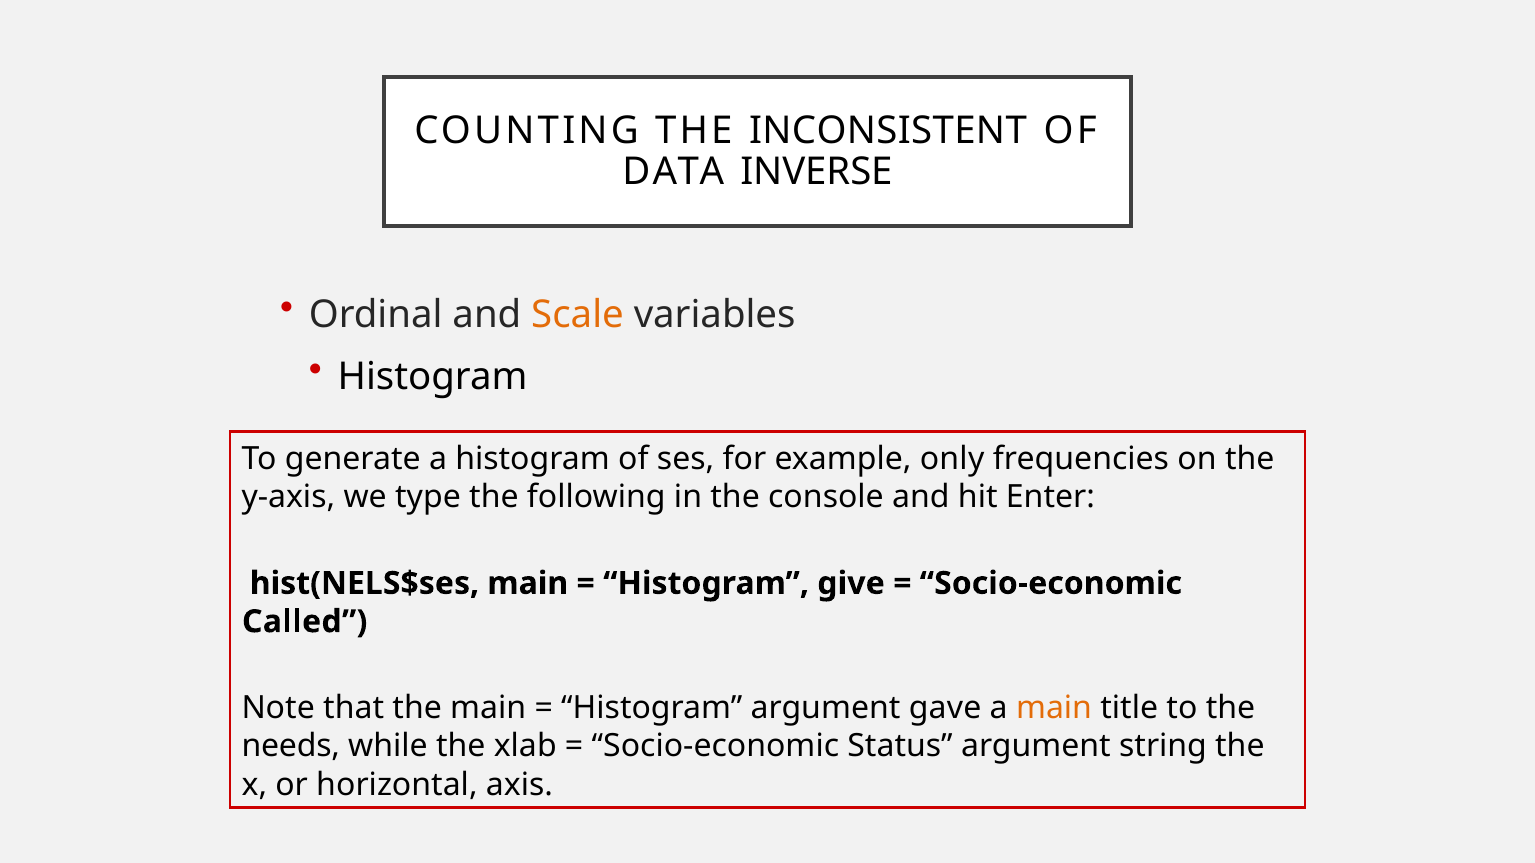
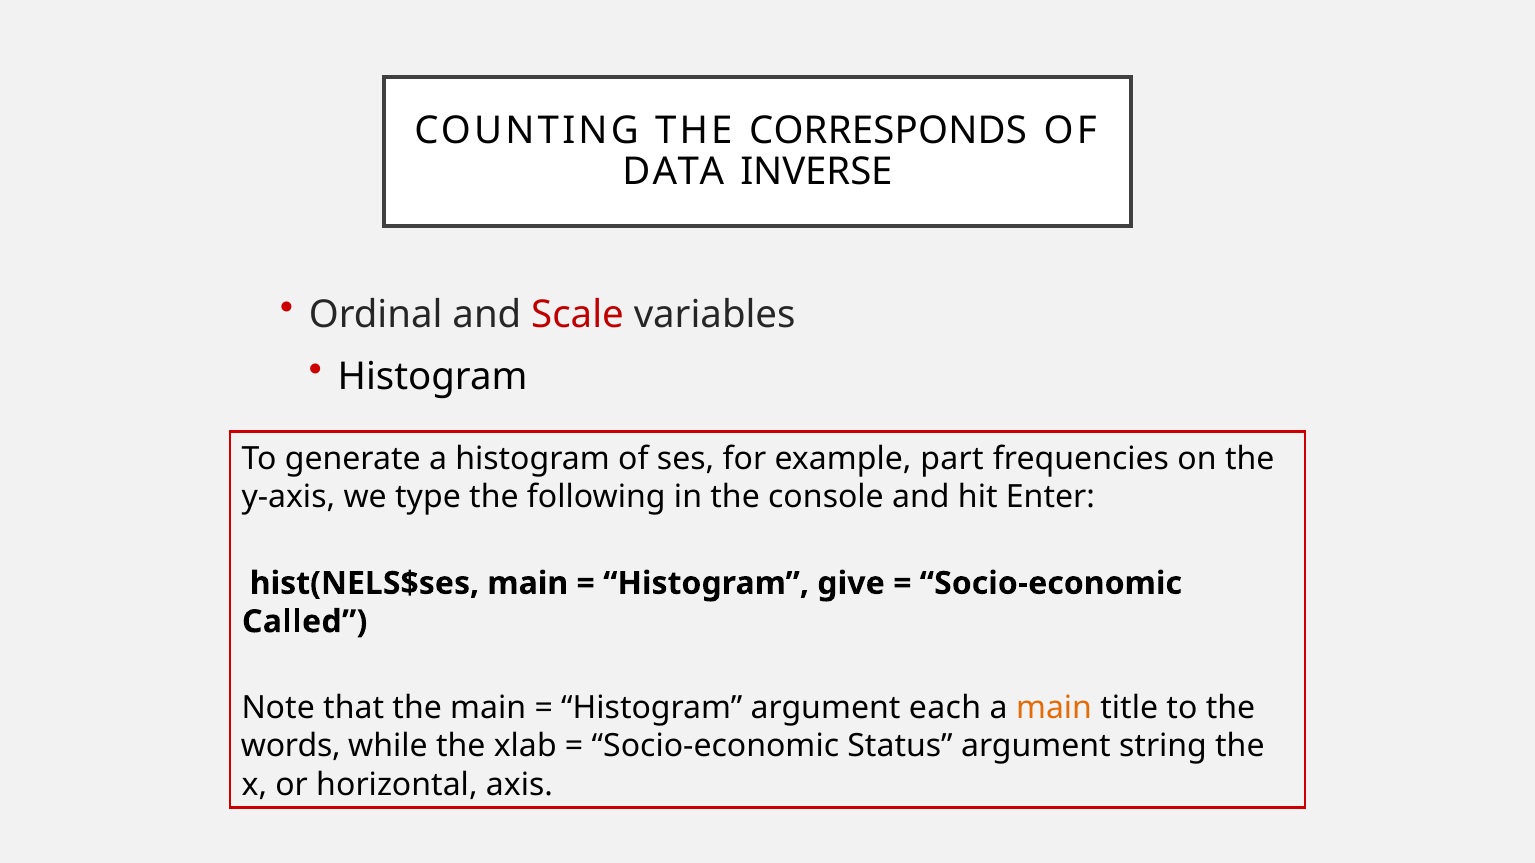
INCONSISTENT: INCONSISTENT -> CORRESPONDS
Scale colour: orange -> red
only: only -> part
gave: gave -> each
needs: needs -> words
